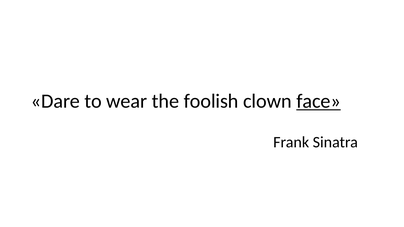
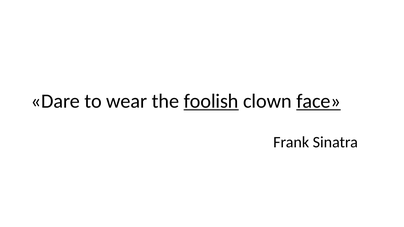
foolish underline: none -> present
